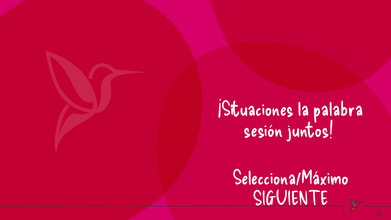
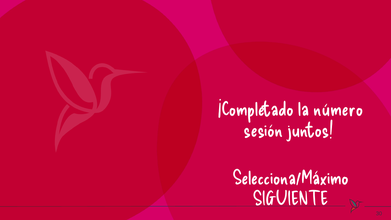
¡Situaciones: ¡Situaciones -> ¡Completado
palabra: palabra -> número
